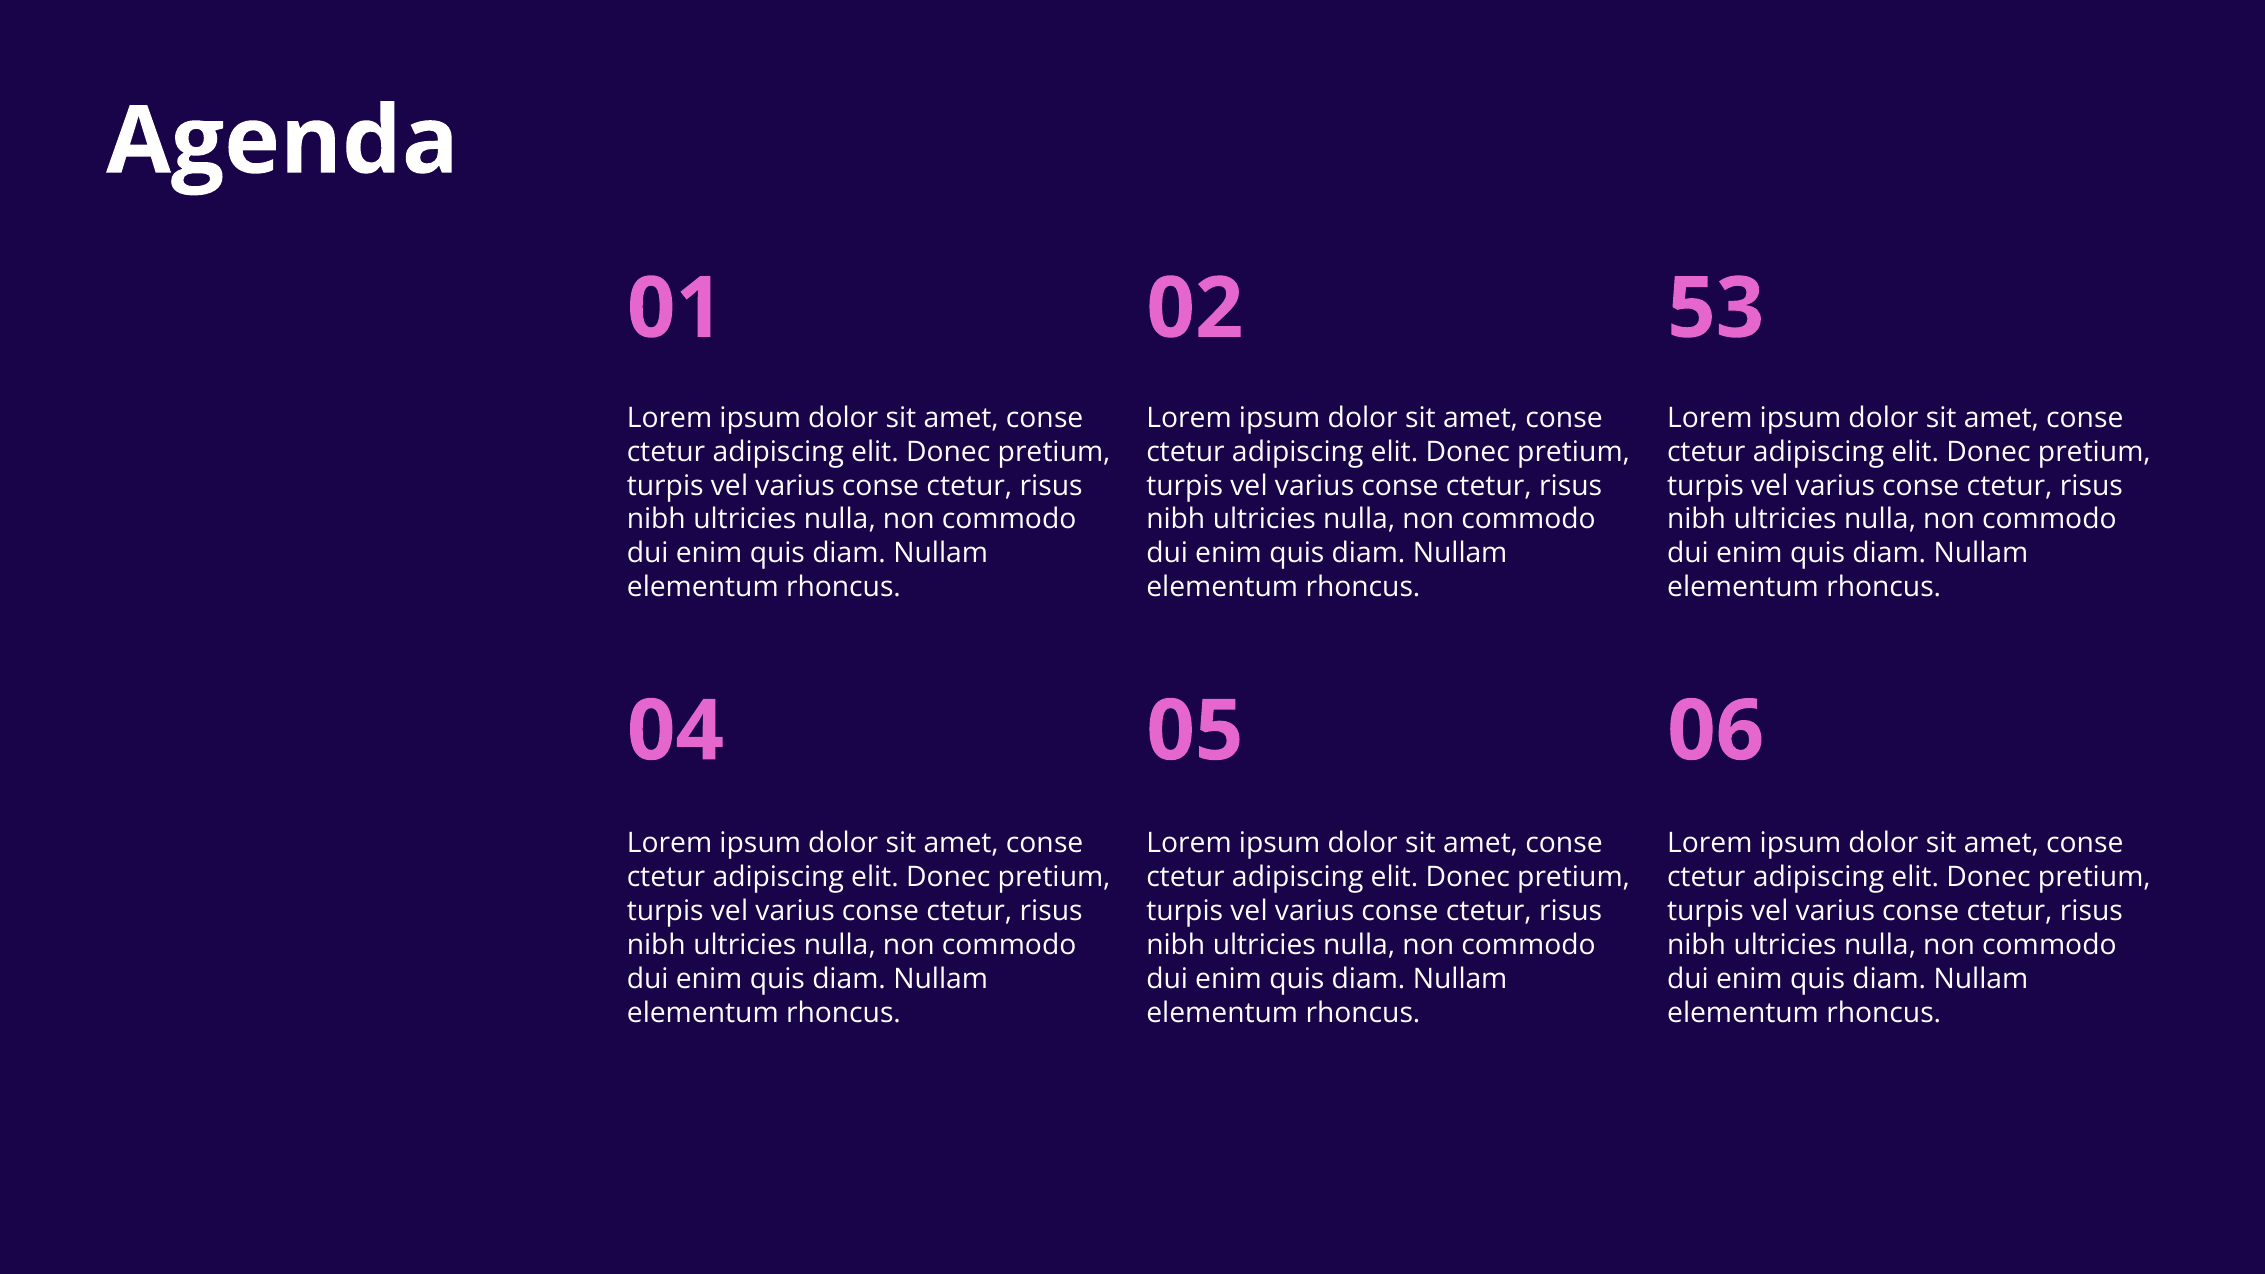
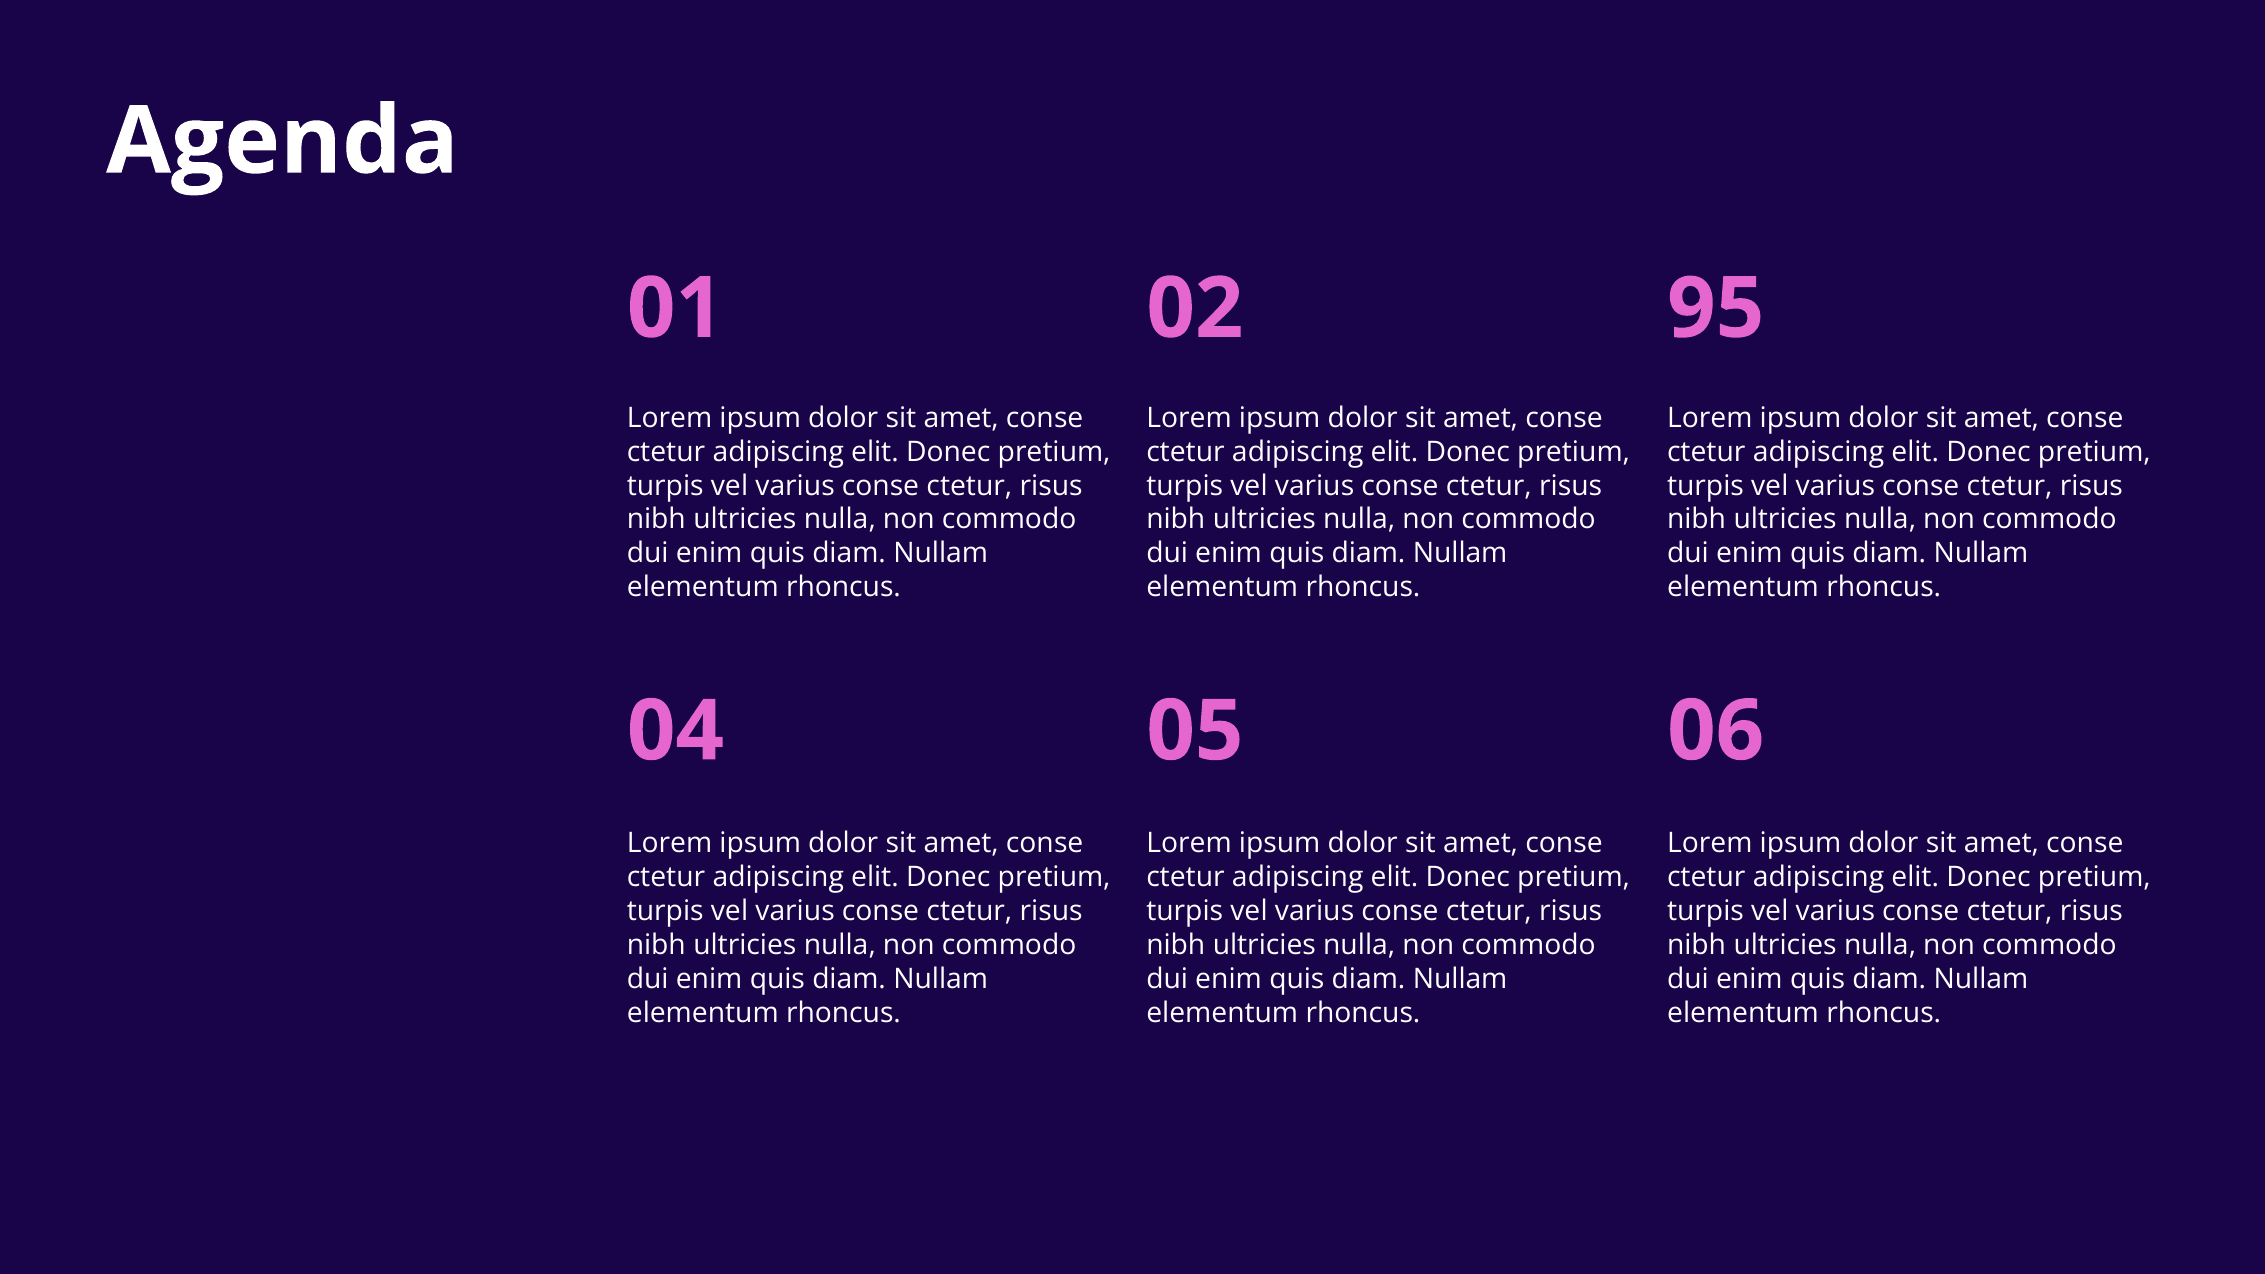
53: 53 -> 95
